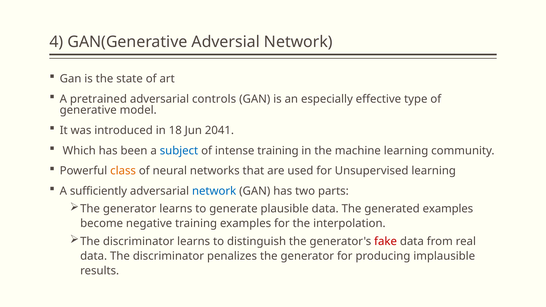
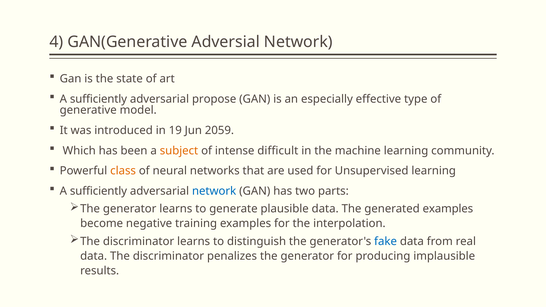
pretrained at (98, 99): pretrained -> sufficiently
controls: controls -> propose
18: 18 -> 19
2041: 2041 -> 2059
subject colour: blue -> orange
intense training: training -> difficult
fake colour: red -> blue
